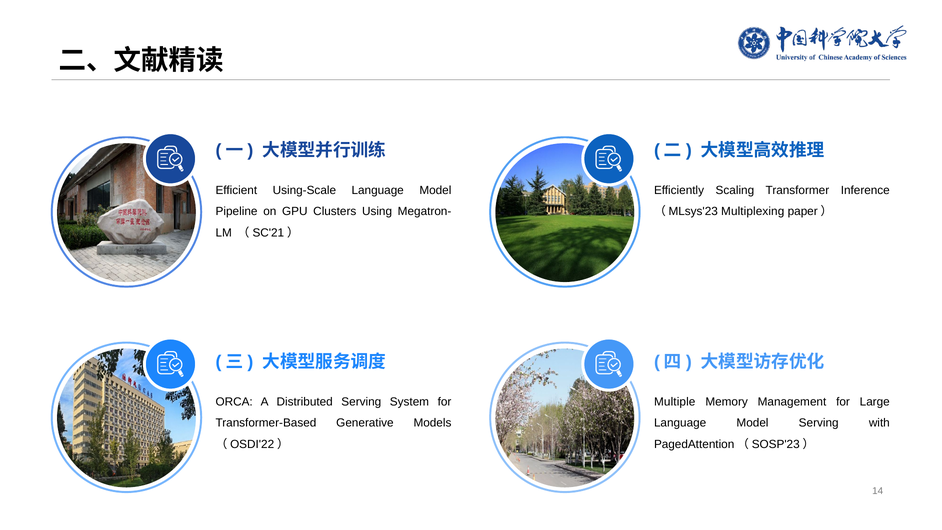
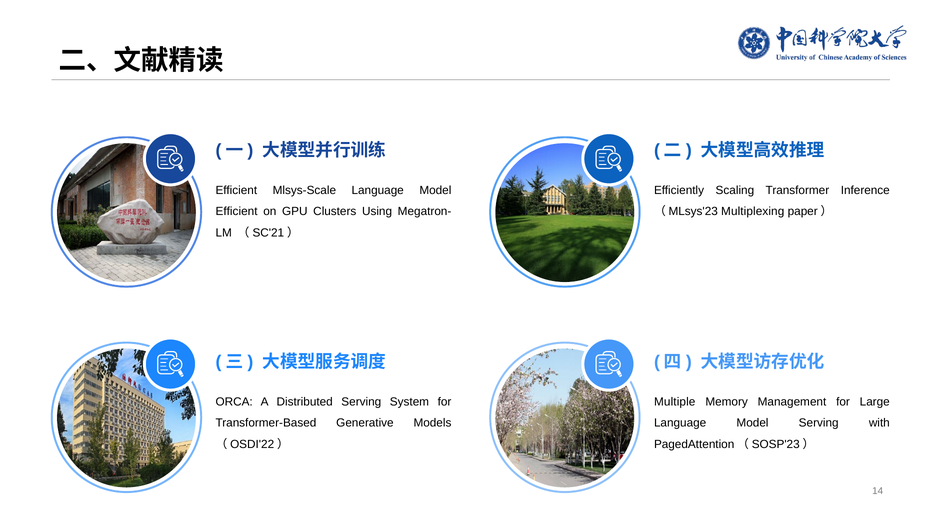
Using-Scale: Using-Scale -> Mlsys-Scale
Pipeline at (237, 212): Pipeline -> Efficient
